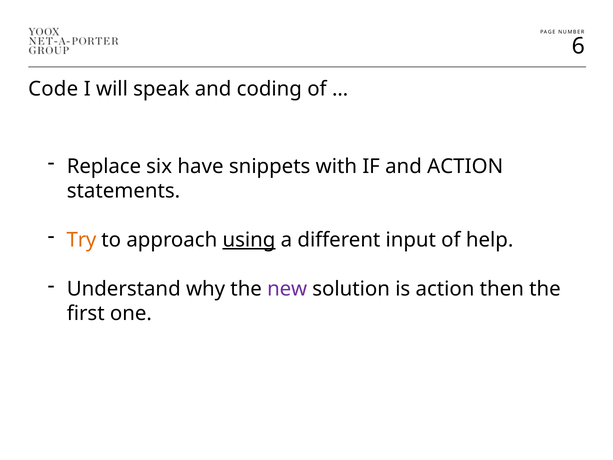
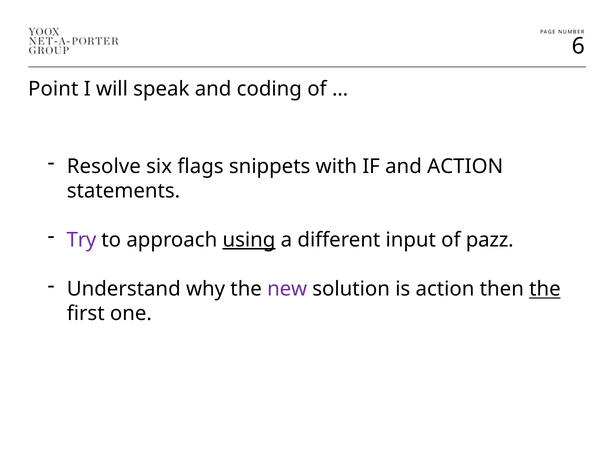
Code: Code -> Point
Replace: Replace -> Resolve
have: have -> flags
Try colour: orange -> purple
help: help -> pazz
the at (545, 289) underline: none -> present
